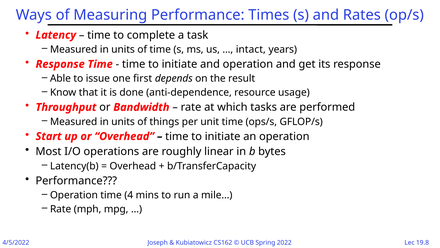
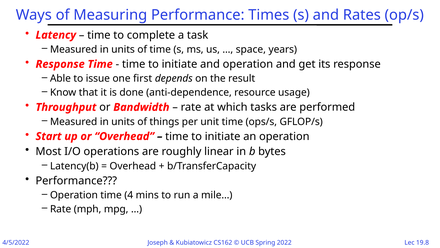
intact: intact -> space
